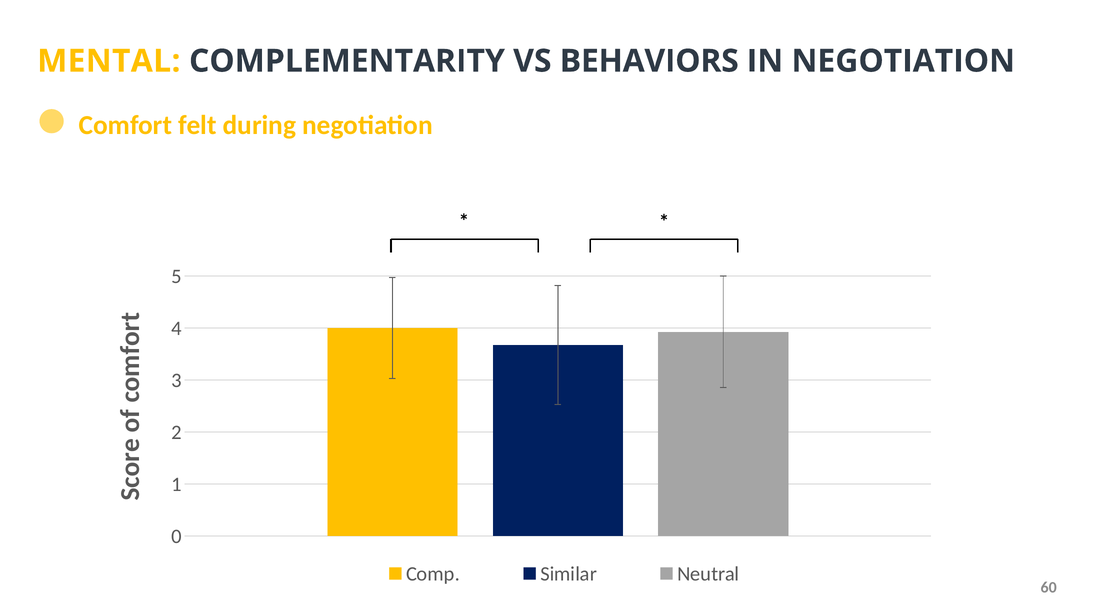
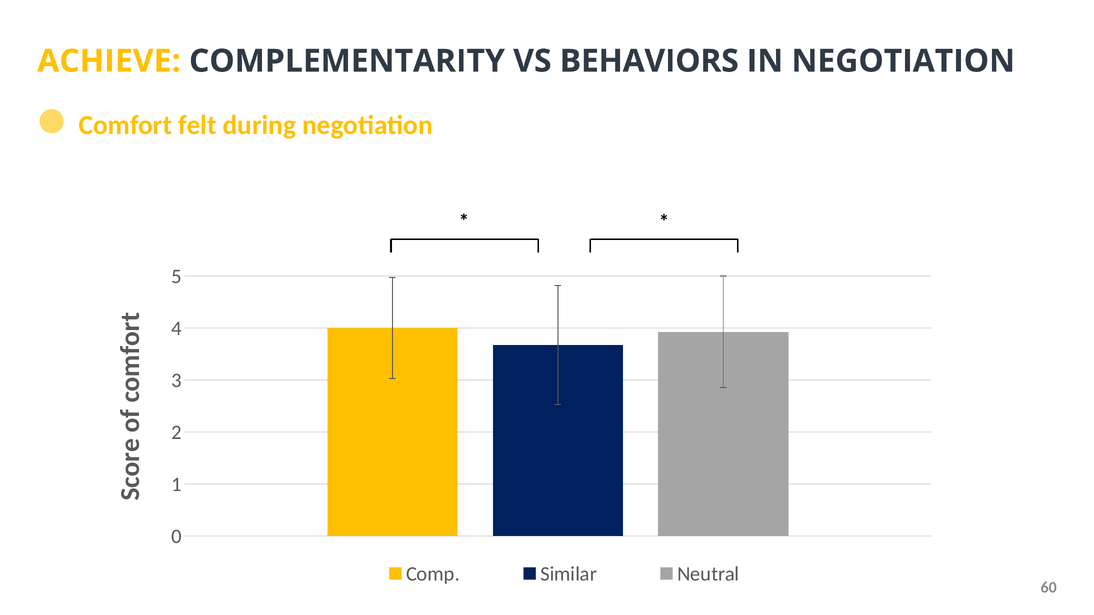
MENTAL: MENTAL -> ACHIEVE
